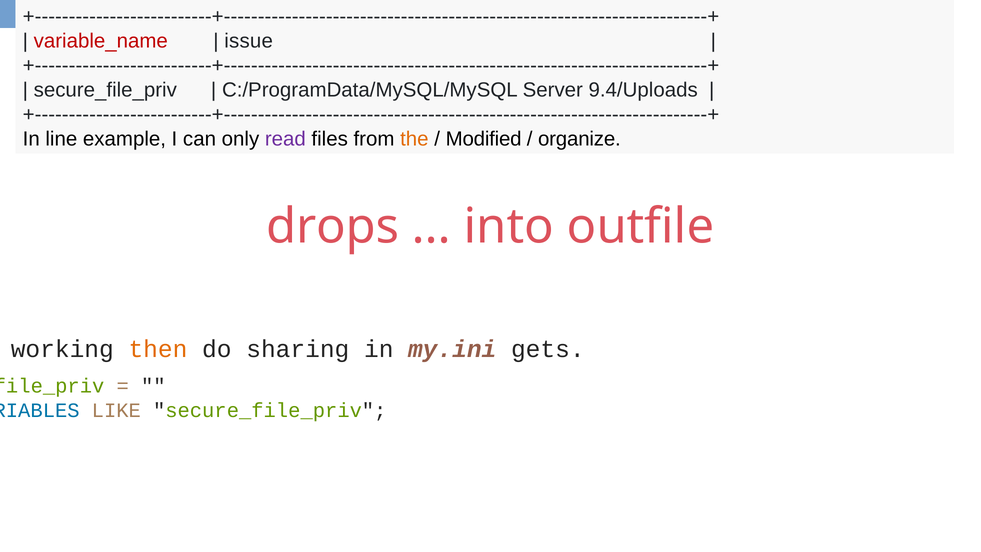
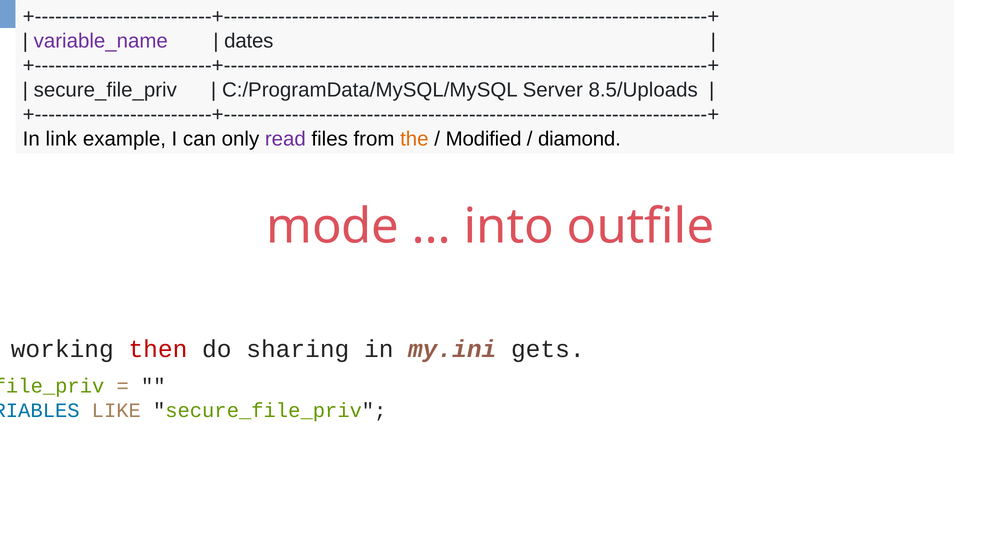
variable_name colour: red -> purple
issue: issue -> dates
9.4/Uploads: 9.4/Uploads -> 8.5/Uploads
line: line -> link
organize: organize -> diamond
drops: drops -> mode
then colour: orange -> red
